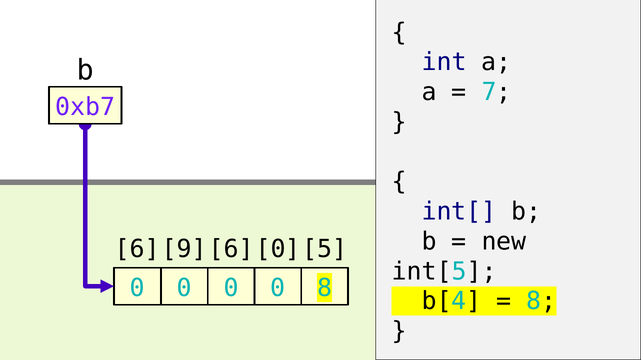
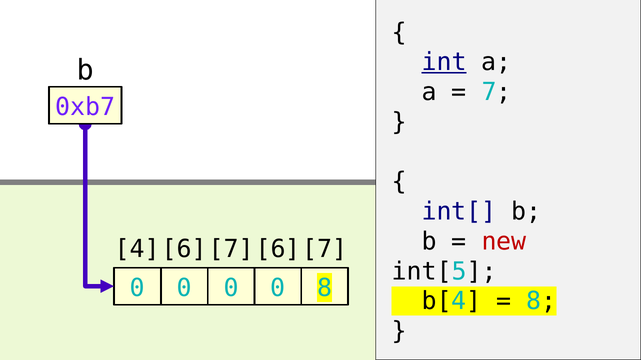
int underline: none -> present
new colour: black -> red
6 at (137, 250): 6 -> 4
9 at (184, 250): 9 -> 6
6 at (231, 250): 6 -> 7
0 at (278, 250): 0 -> 6
5 at (325, 250): 5 -> 7
